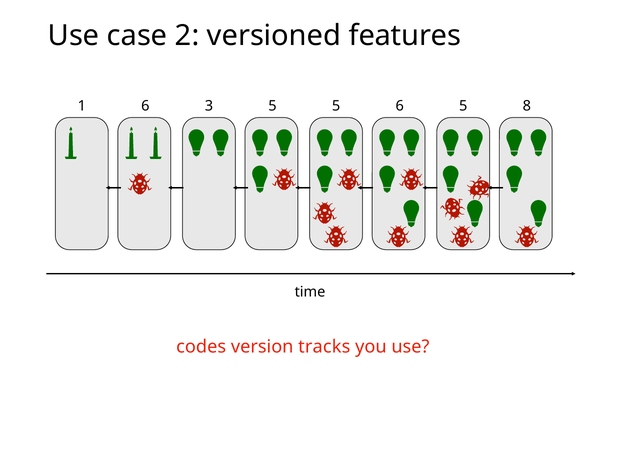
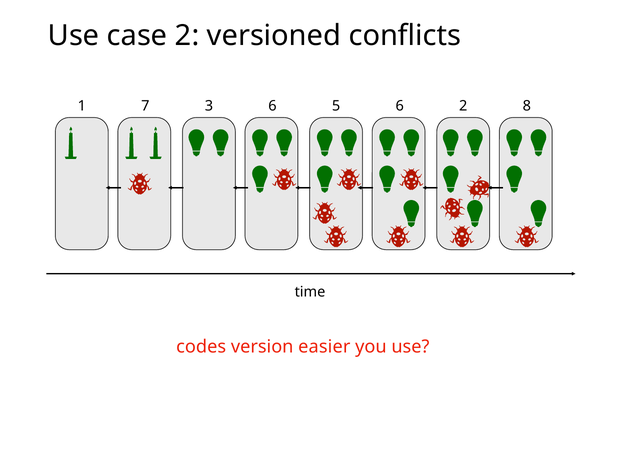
features: features -> conflicts
1 6: 6 -> 7
3 5: 5 -> 6
6 5: 5 -> 2
tracks: tracks -> easier
